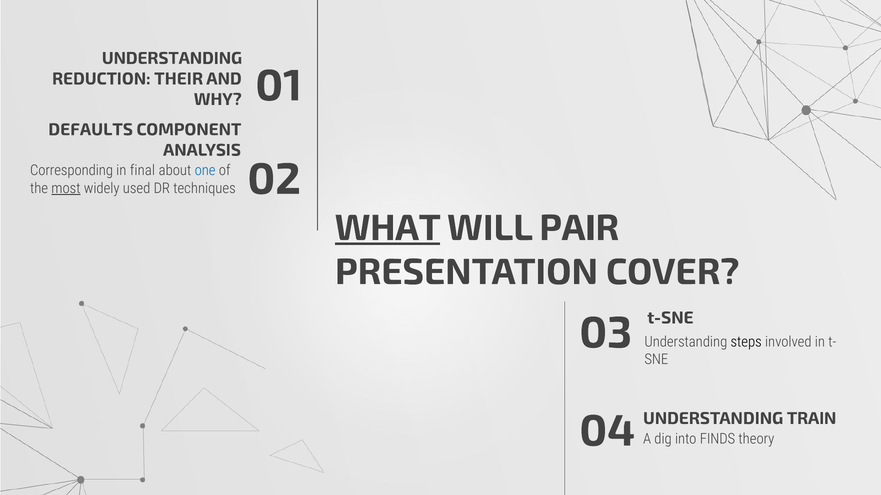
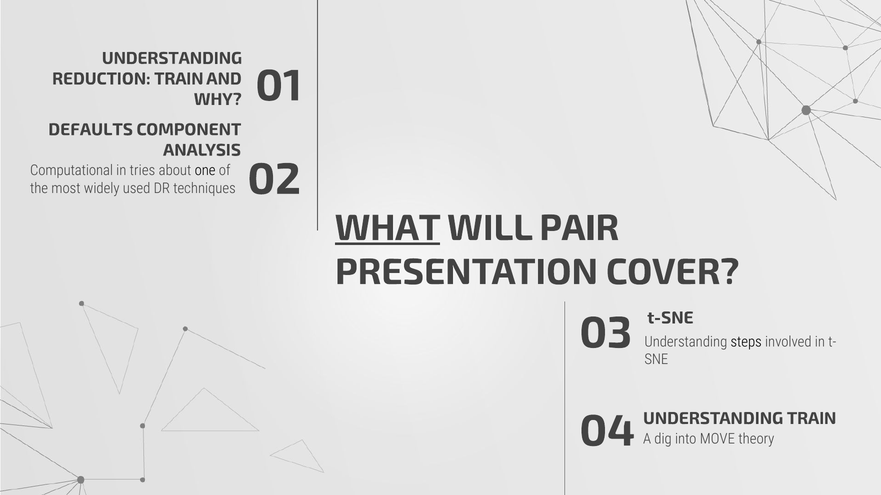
REDUCTION THEIR: THEIR -> TRAIN
Corresponding: Corresponding -> Computational
final: final -> tries
one colour: blue -> black
most underline: present -> none
FINDS: FINDS -> MOVE
